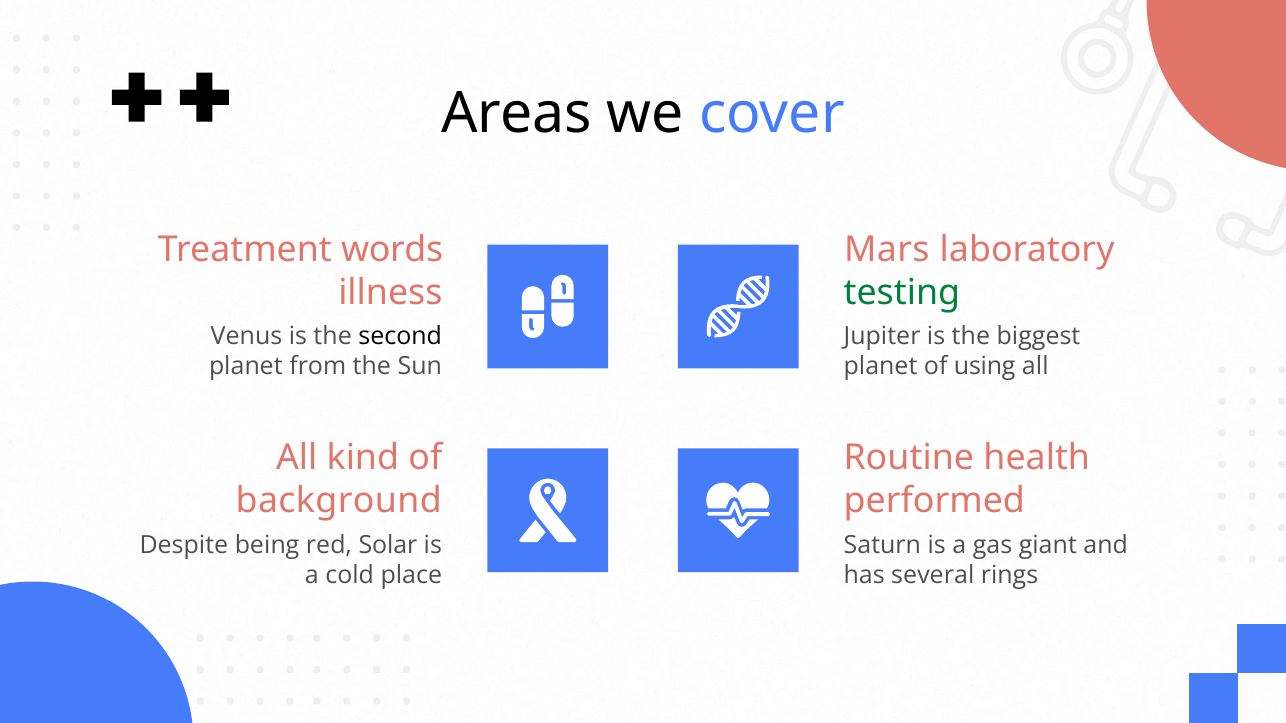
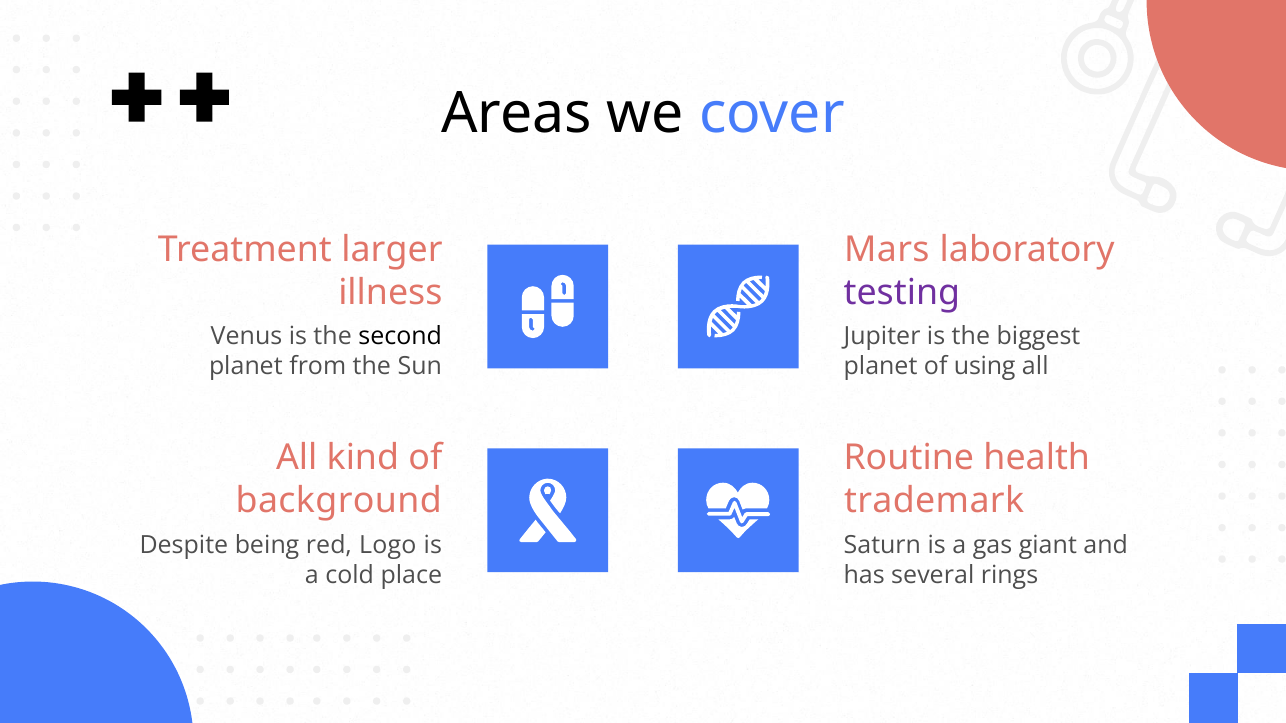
words: words -> larger
testing colour: green -> purple
performed: performed -> trademark
Solar: Solar -> Logo
